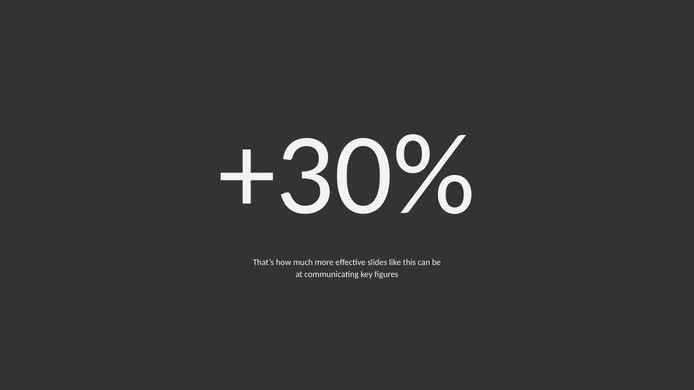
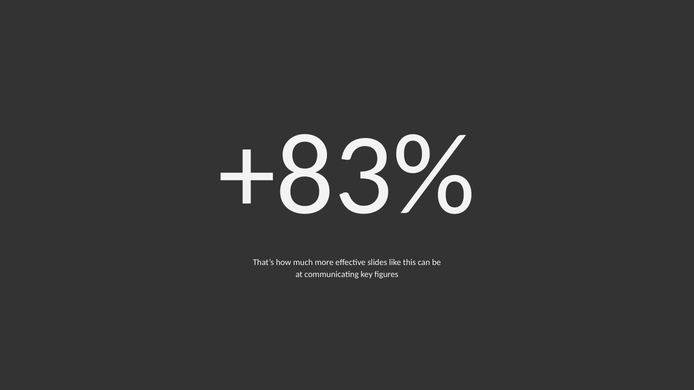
+30%: +30% -> +83%
